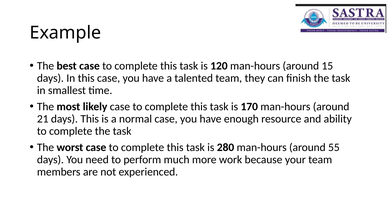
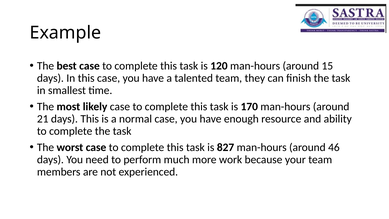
280: 280 -> 827
55: 55 -> 46
